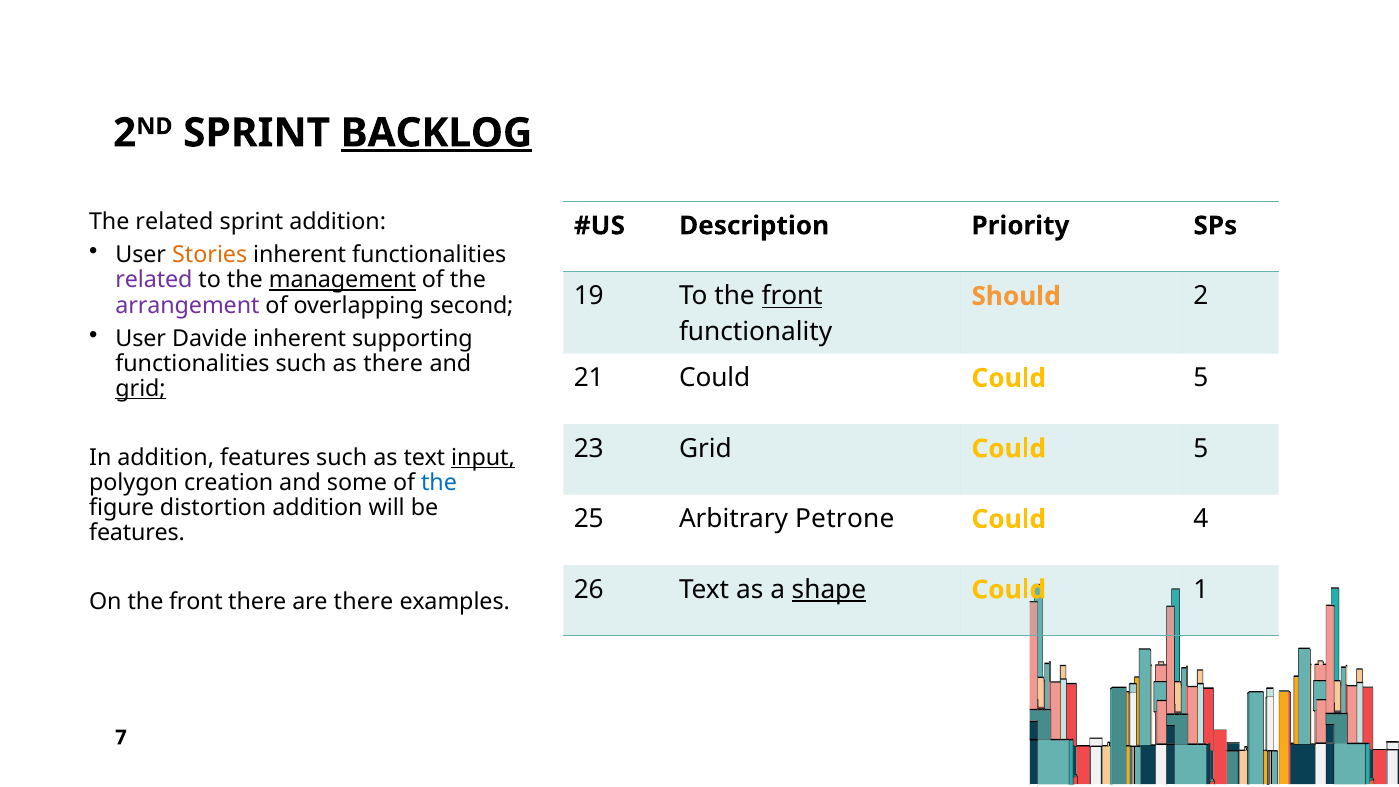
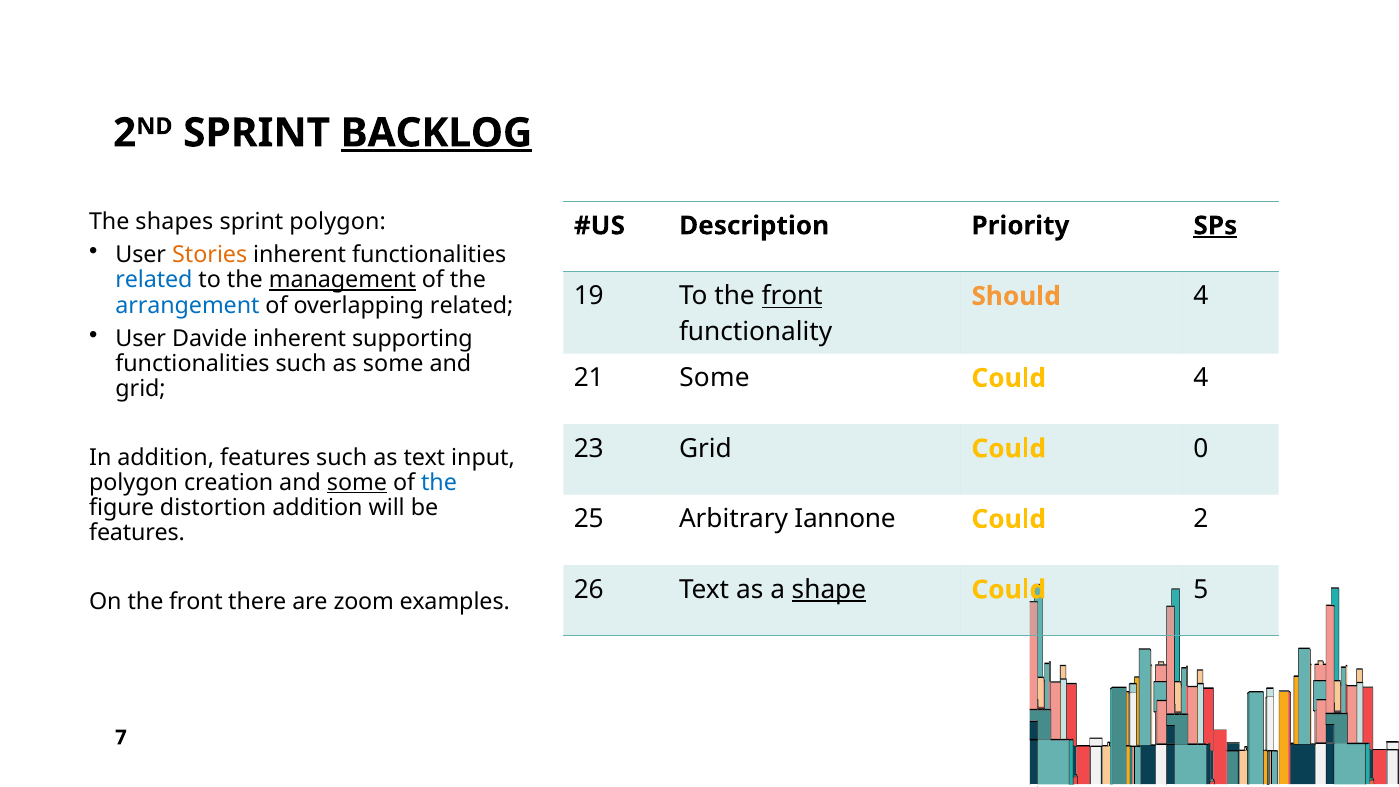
The related: related -> shapes
sprint addition: addition -> polygon
SPs underline: none -> present
related at (154, 280) colour: purple -> blue
Should 2: 2 -> 4
arrangement colour: purple -> blue
overlapping second: second -> related
as there: there -> some
21 Could: Could -> Some
5 at (1201, 378): 5 -> 4
grid at (141, 389) underline: present -> none
Grid Could 5: 5 -> 0
input underline: present -> none
some at (357, 483) underline: none -> present
Petrone: Petrone -> Iannone
Could 4: 4 -> 2
1: 1 -> 5
are there: there -> zoom
